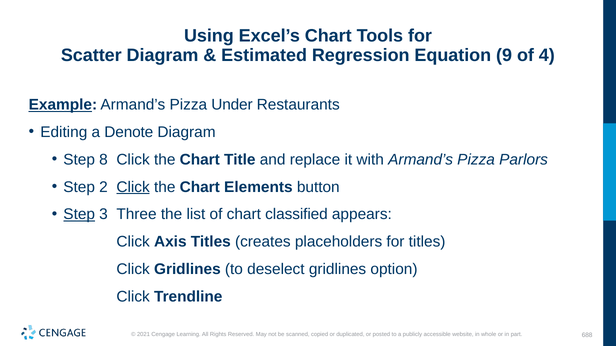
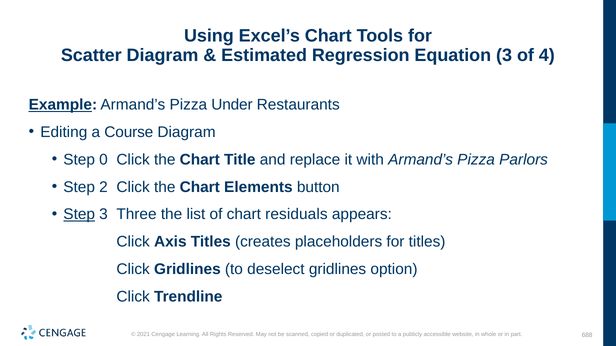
Equation 9: 9 -> 3
Denote: Denote -> Course
8: 8 -> 0
Click at (133, 187) underline: present -> none
classified: classified -> residuals
